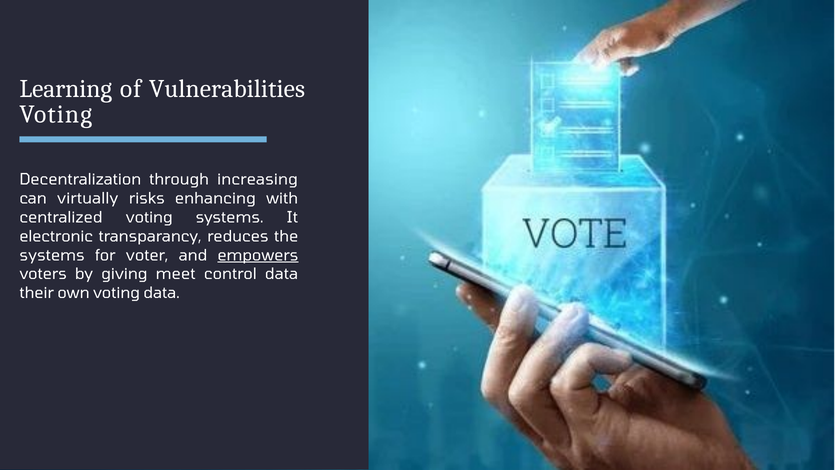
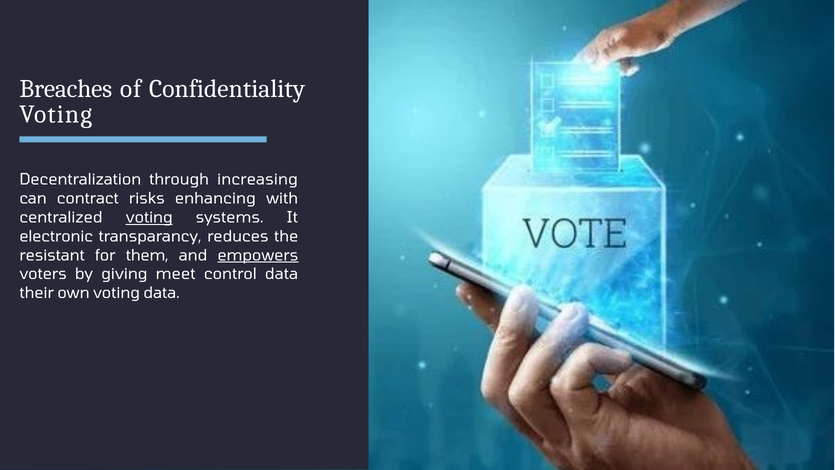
Learning: Learning -> Breaches
Vulnerabilities: Vulnerabilities -> Confidentiality
virtually: virtually -> contract
voting at (149, 217) underline: none -> present
systems at (52, 255): systems -> resistant
voter: voter -> them
